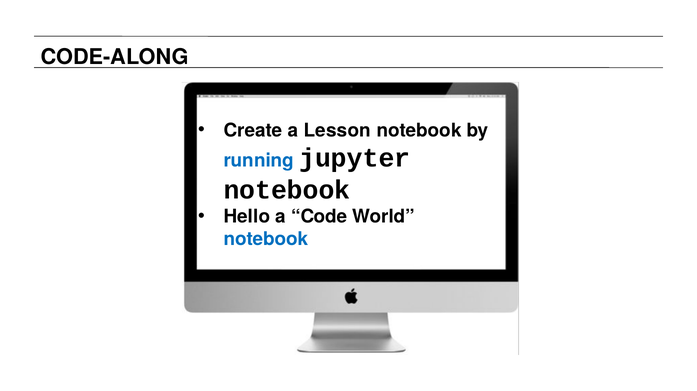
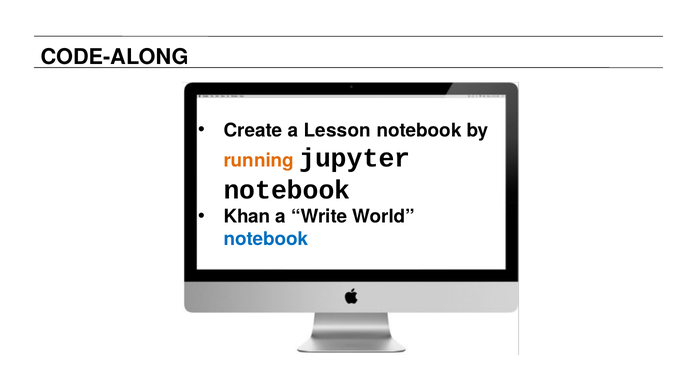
running colour: blue -> orange
Hello: Hello -> Khan
Code: Code -> Write
